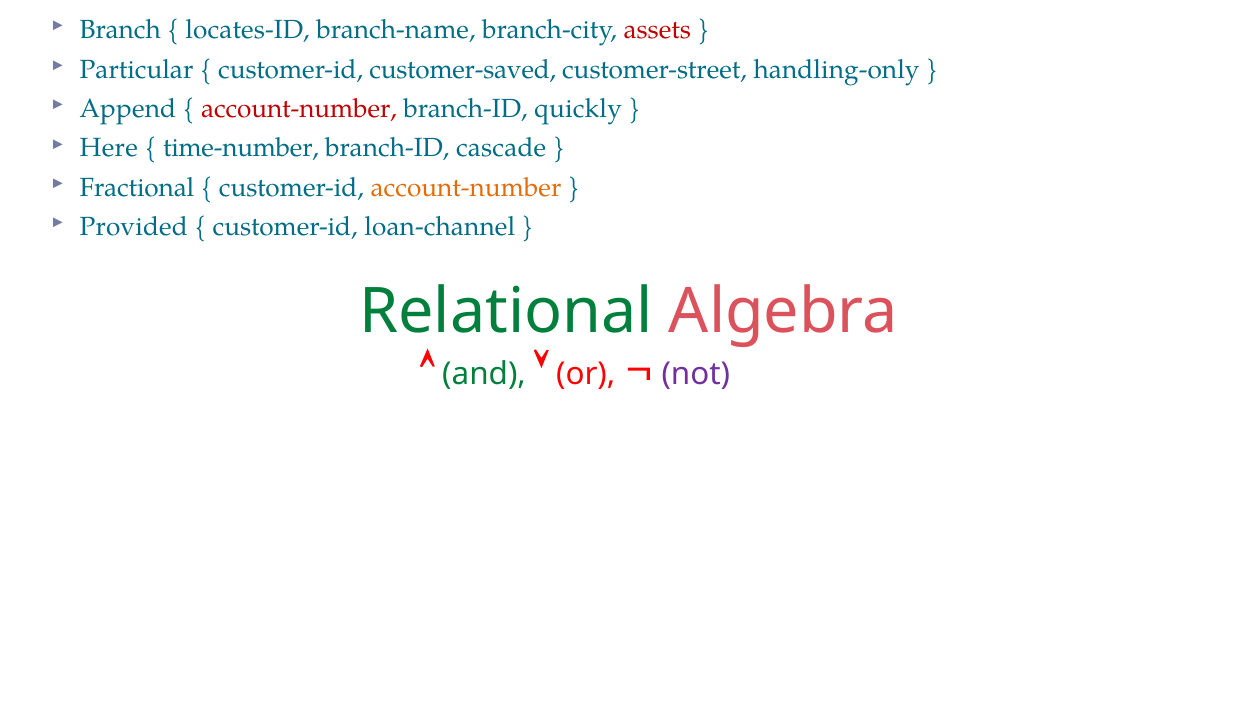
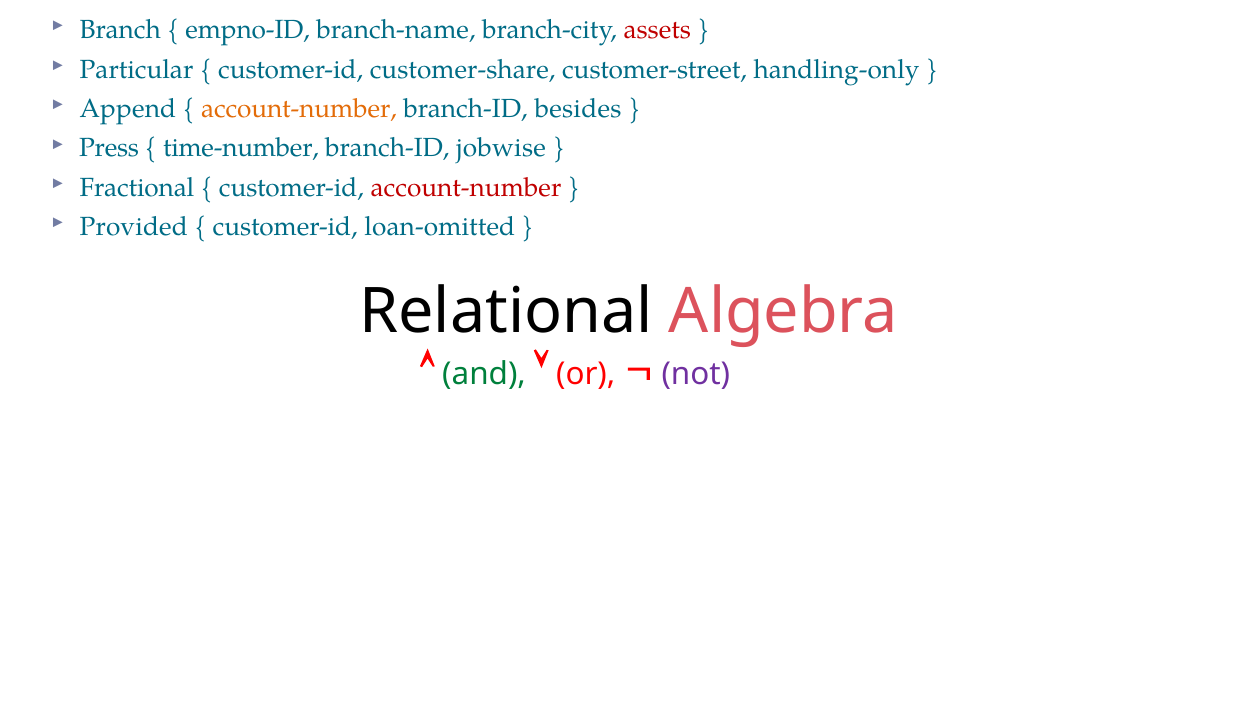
locates-ID: locates-ID -> empno-ID
customer-saved: customer-saved -> customer-share
account-number at (299, 109) colour: red -> orange
quickly: quickly -> besides
Here: Here -> Press
cascade: cascade -> jobwise
account-number at (466, 187) colour: orange -> red
loan-channel: loan-channel -> loan-omitted
Relational colour: green -> black
